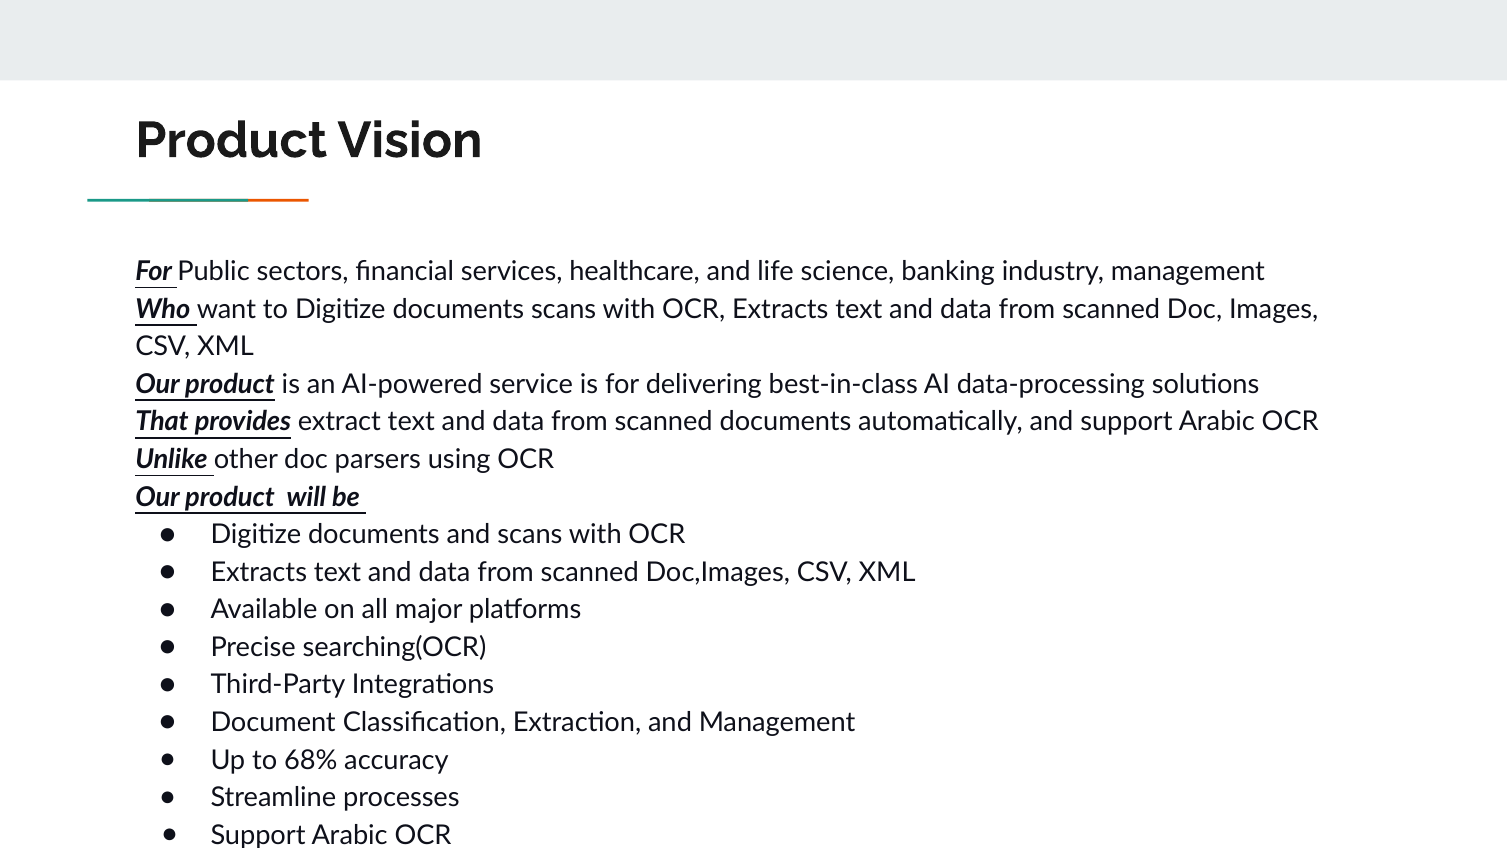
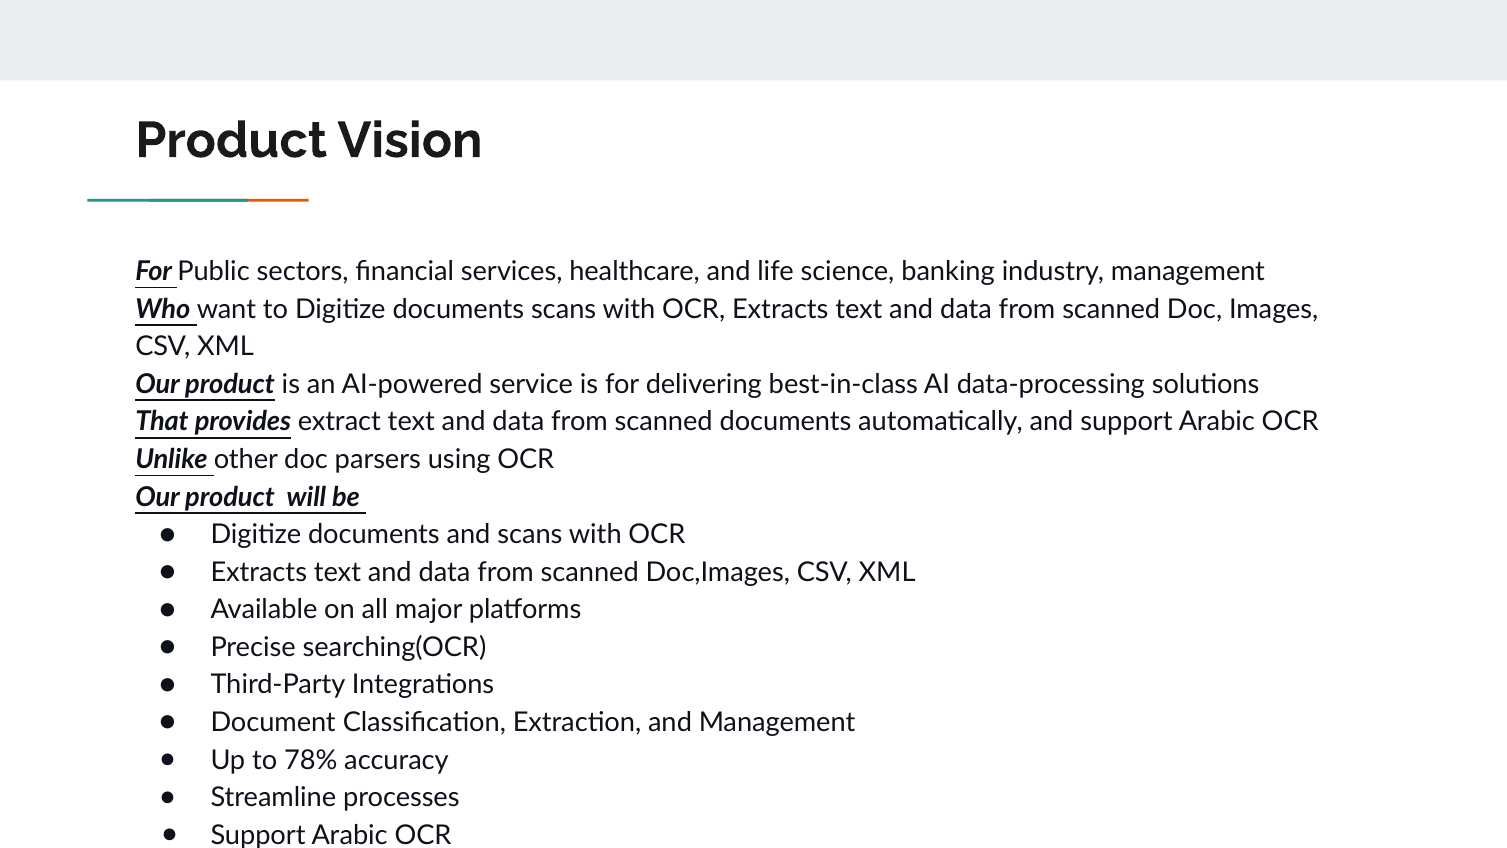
68%: 68% -> 78%
